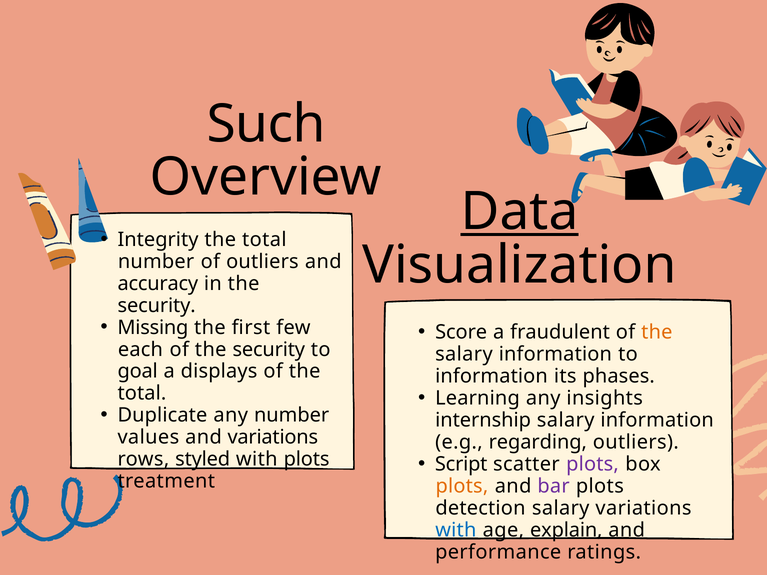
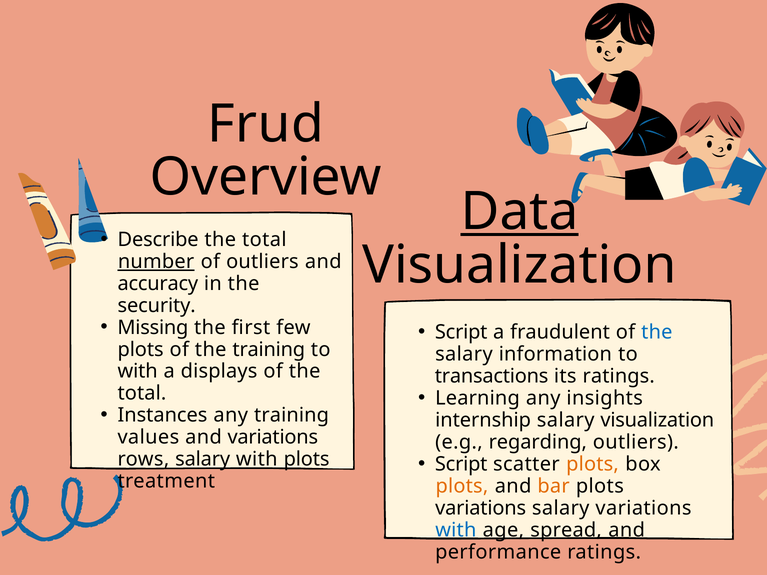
Such: Such -> Frud
Integrity: Integrity -> Describe
number at (156, 262) underline: none -> present
Score at (461, 333): Score -> Script
the at (657, 333) colour: orange -> blue
each at (140, 350): each -> plots
of the security: security -> training
goal at (138, 372): goal -> with
information at (491, 376): information -> transactions
its phases: phases -> ratings
Duplicate: Duplicate -> Instances
any number: number -> training
information at (657, 420): information -> visualization
rows styled: styled -> salary
plots at (592, 464) colour: purple -> orange
bar colour: purple -> orange
detection at (480, 508): detection -> variations
explain: explain -> spread
